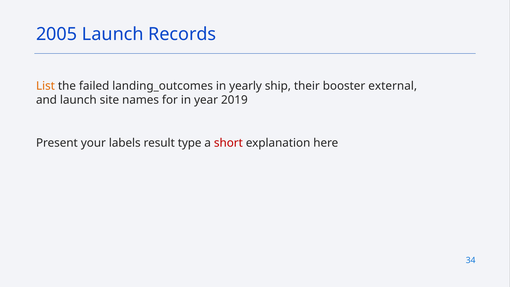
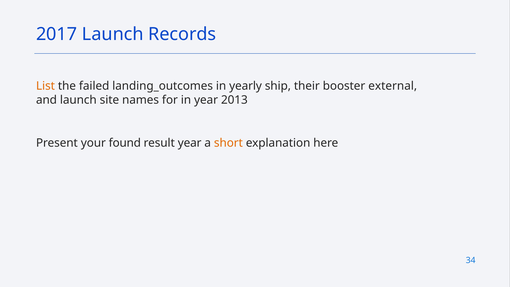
2005: 2005 -> 2017
2019: 2019 -> 2013
labels: labels -> found
result type: type -> year
short colour: red -> orange
